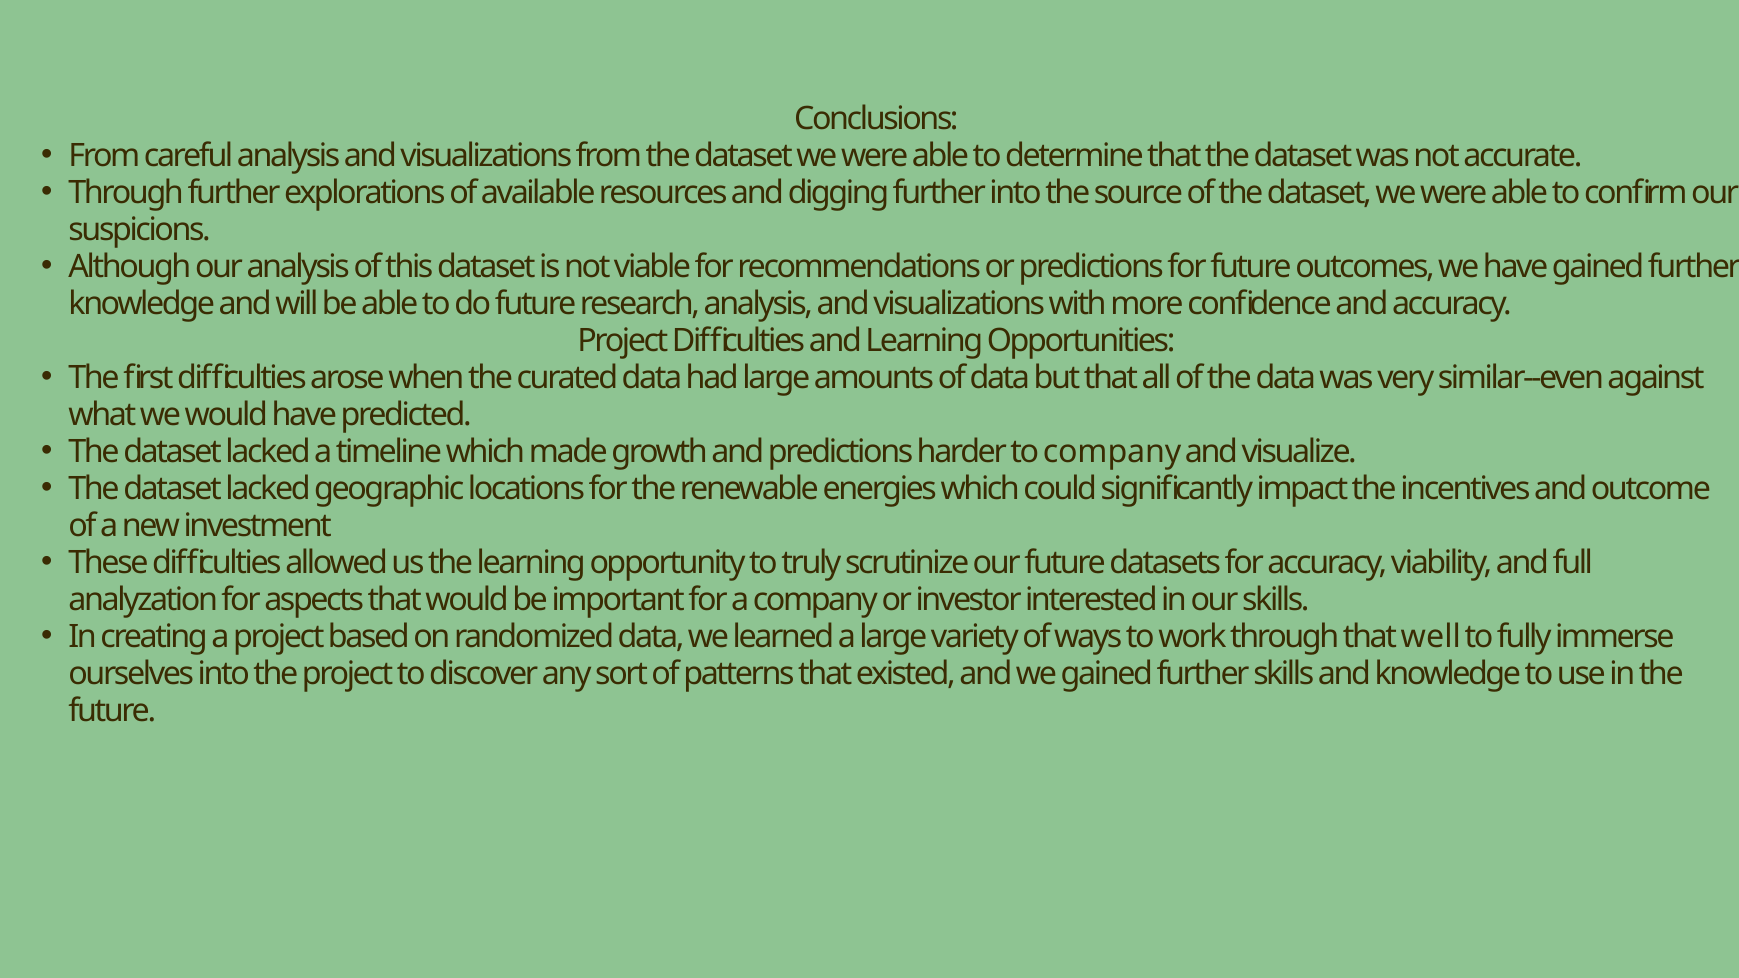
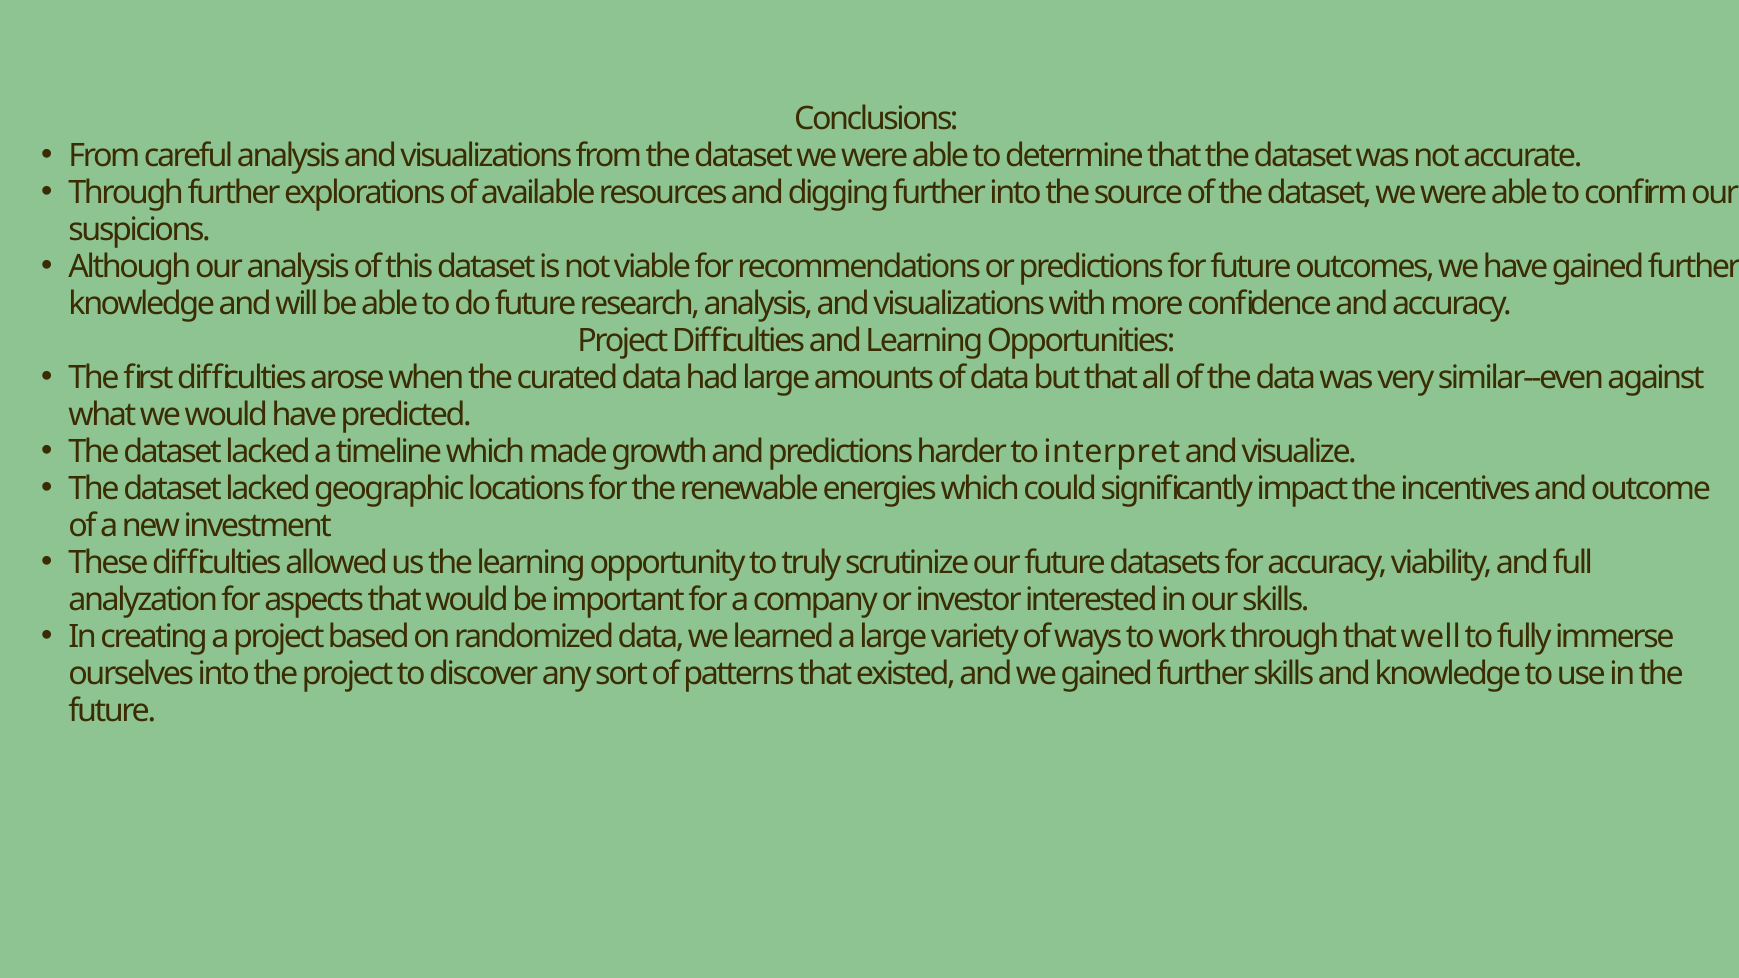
to company: company -> interpret
